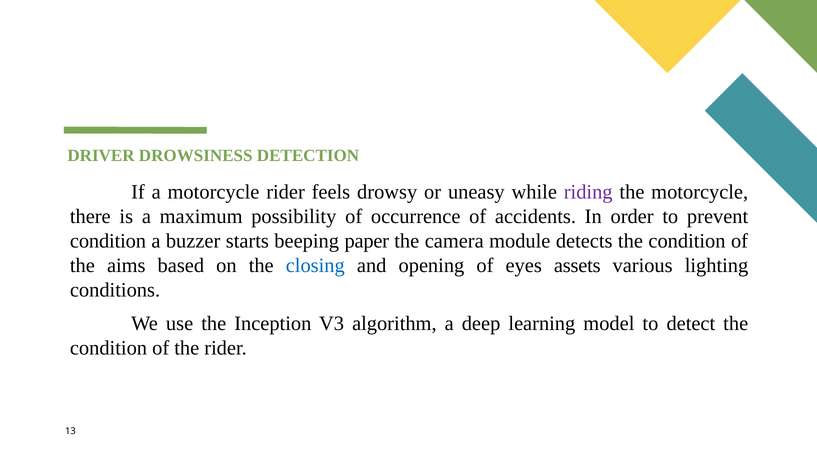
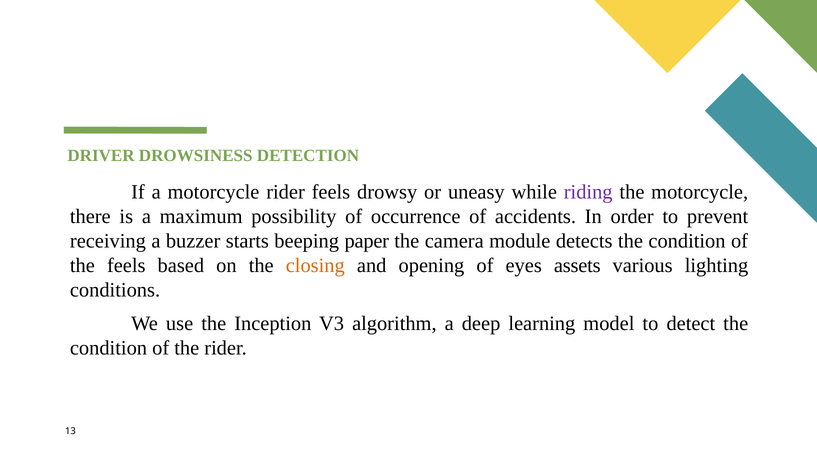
condition at (108, 241): condition -> receiving
the aims: aims -> feels
closing colour: blue -> orange
